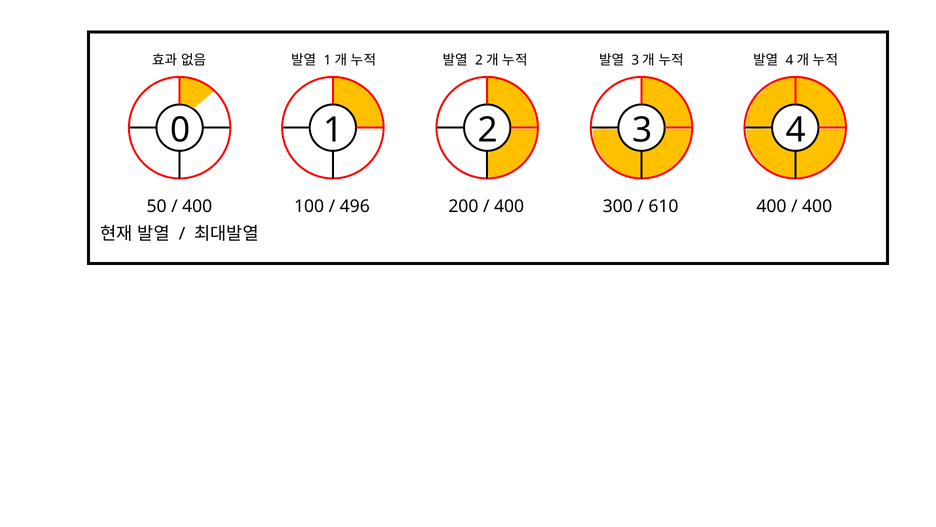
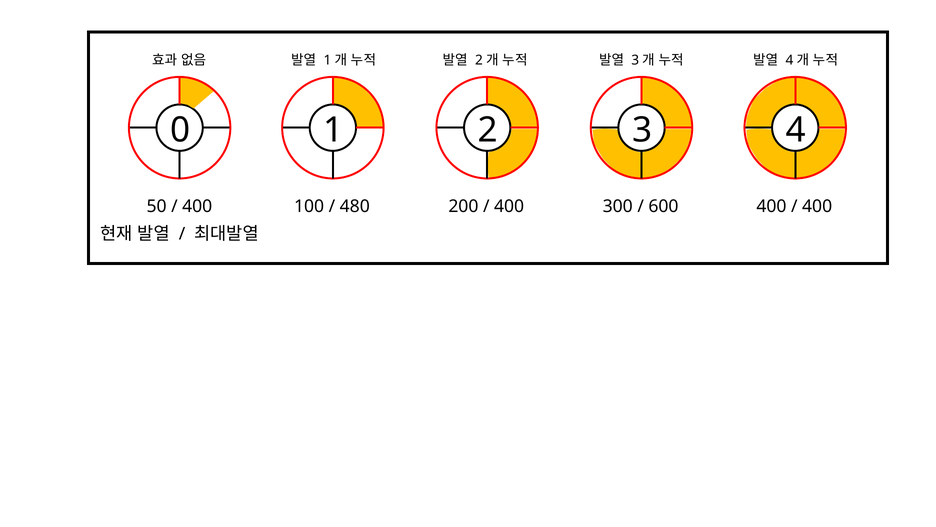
496: 496 -> 480
610: 610 -> 600
